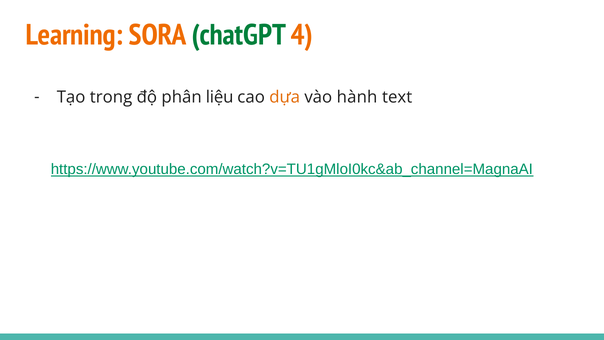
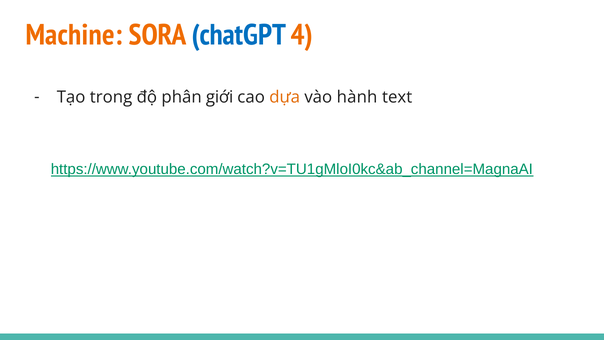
Learning: Learning -> Machine
chatGPT colour: green -> blue
liệu: liệu -> giới
